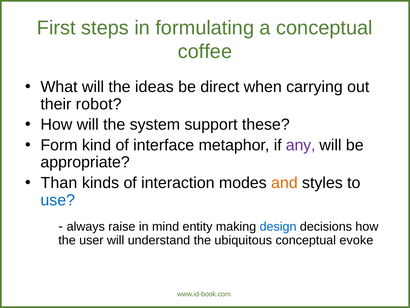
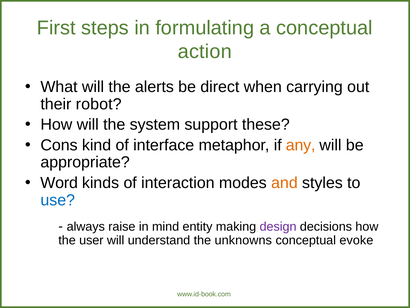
coffee: coffee -> action
ideas: ideas -> alerts
Form: Form -> Cons
any colour: purple -> orange
Than: Than -> Word
design colour: blue -> purple
ubiquitous: ubiquitous -> unknowns
